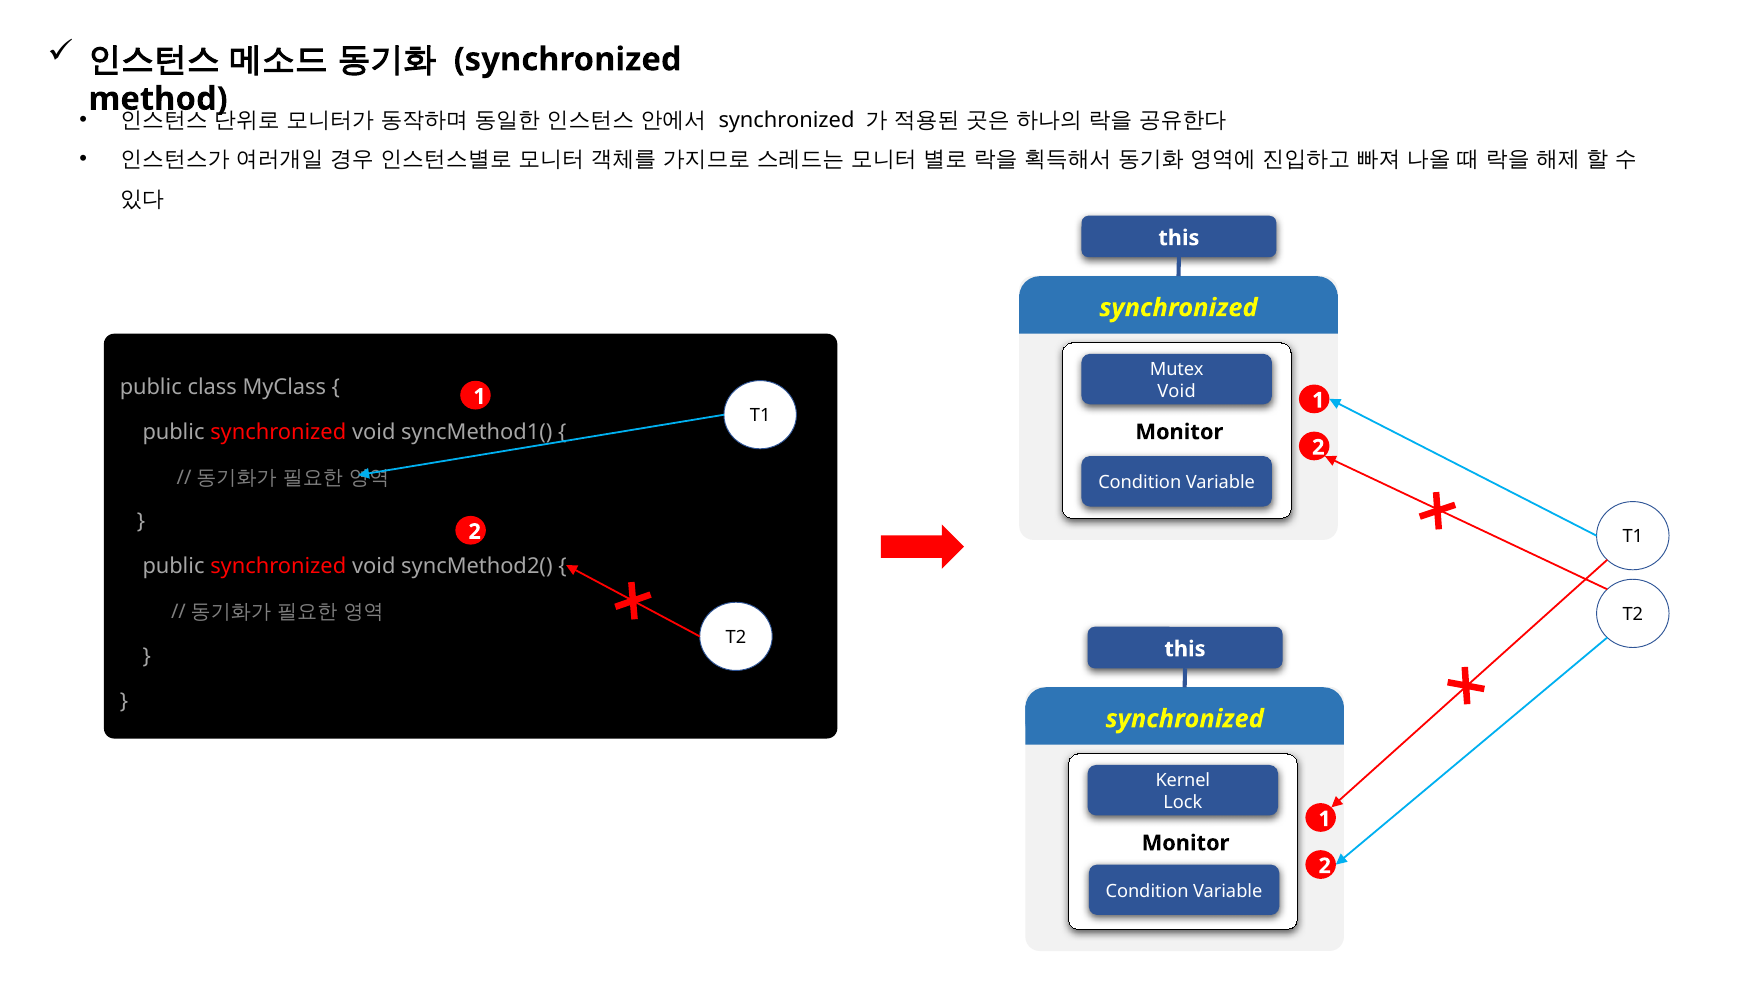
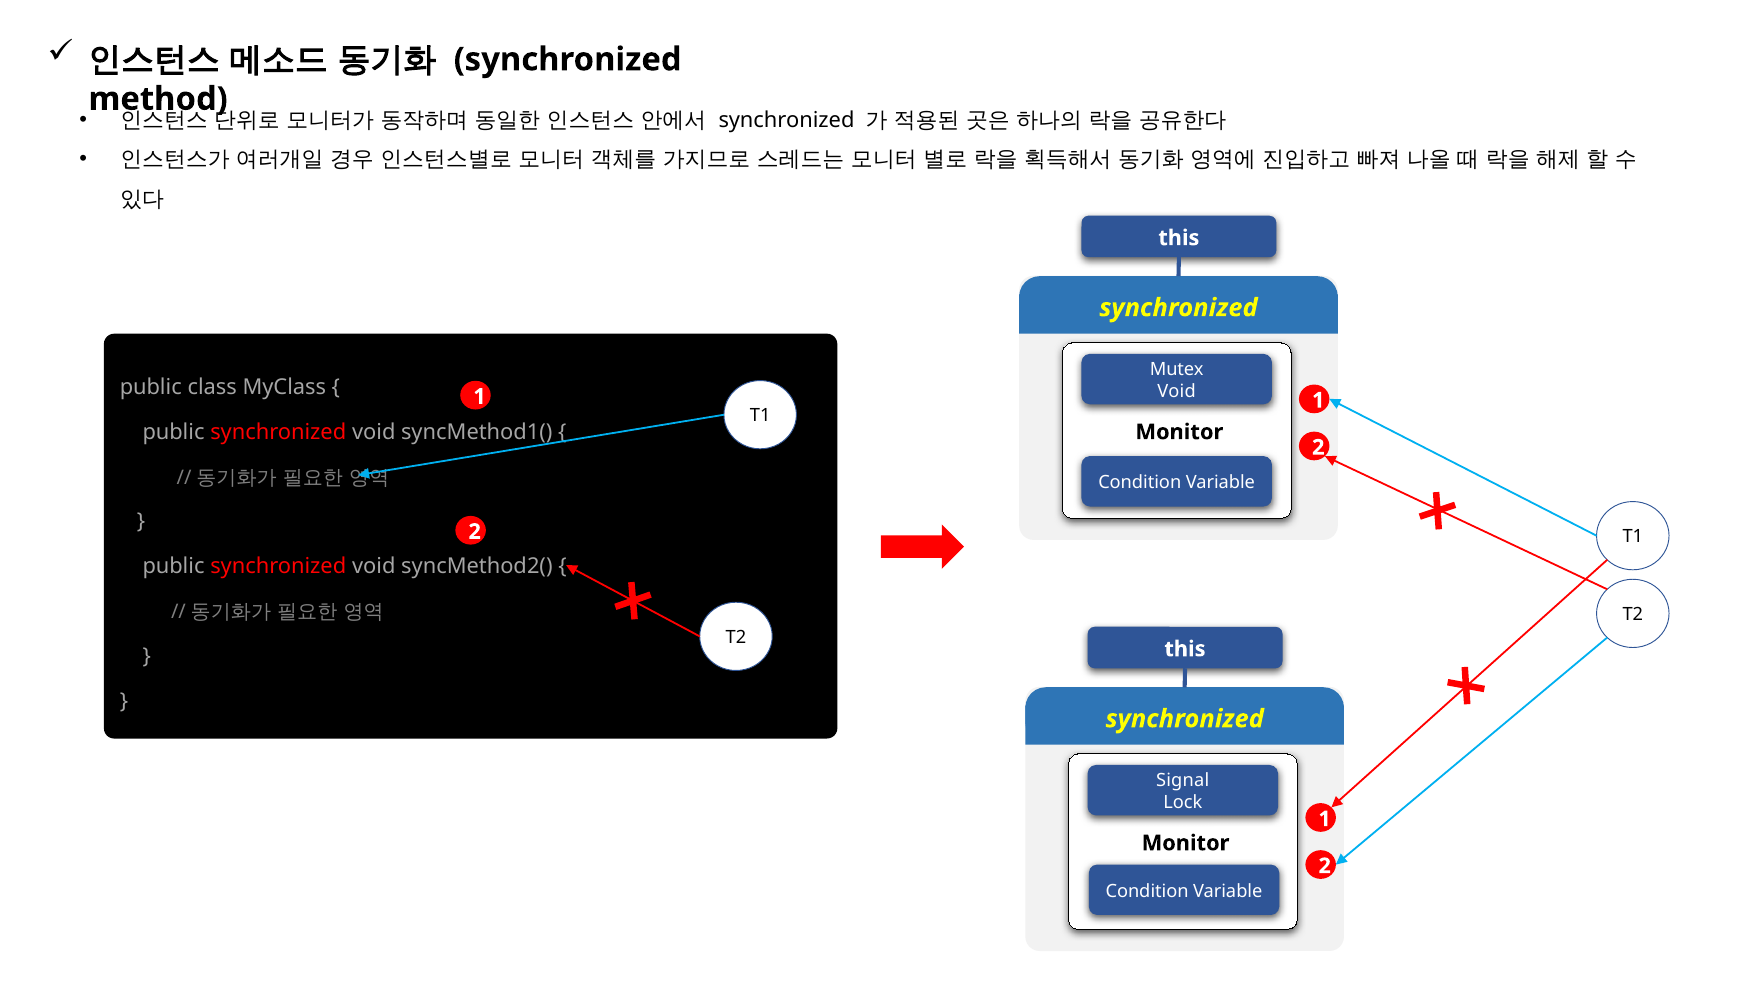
Kernel: Kernel -> Signal
